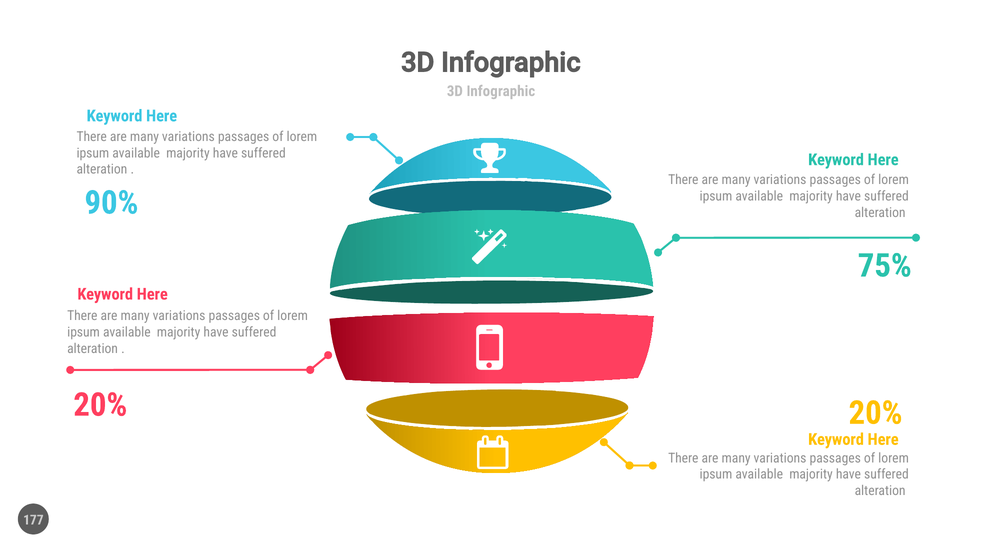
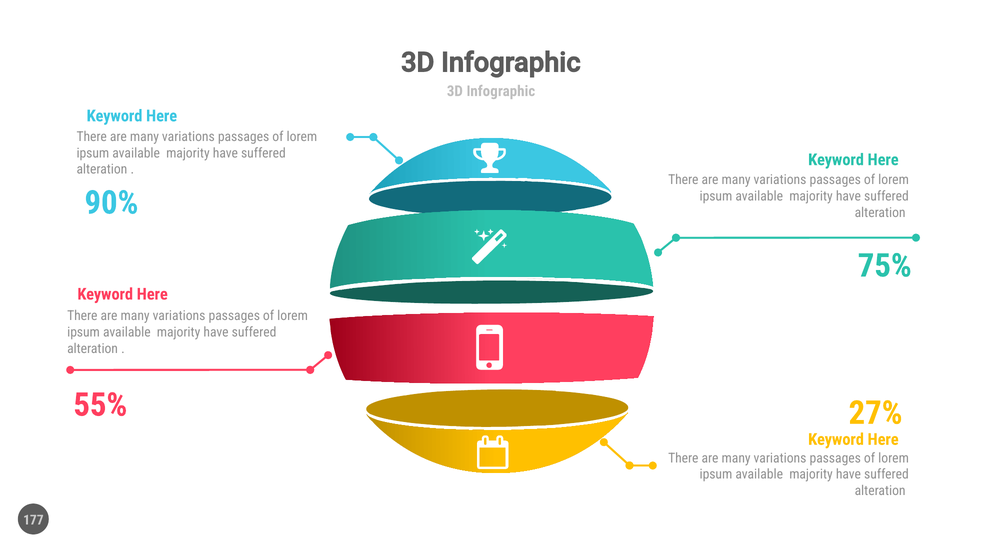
20% at (100, 405): 20% -> 55%
20% at (876, 413): 20% -> 27%
